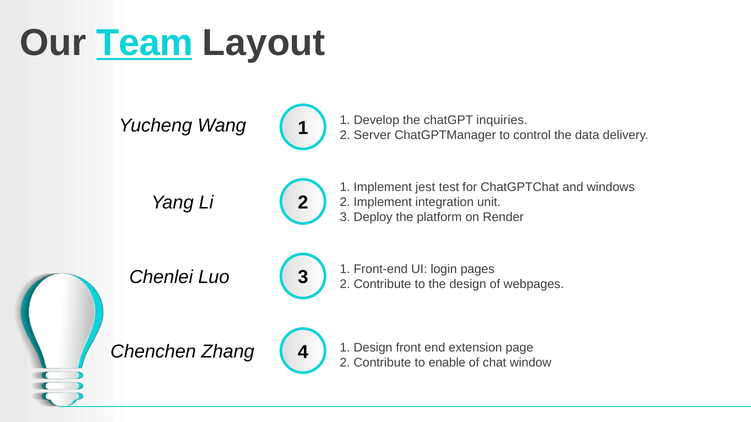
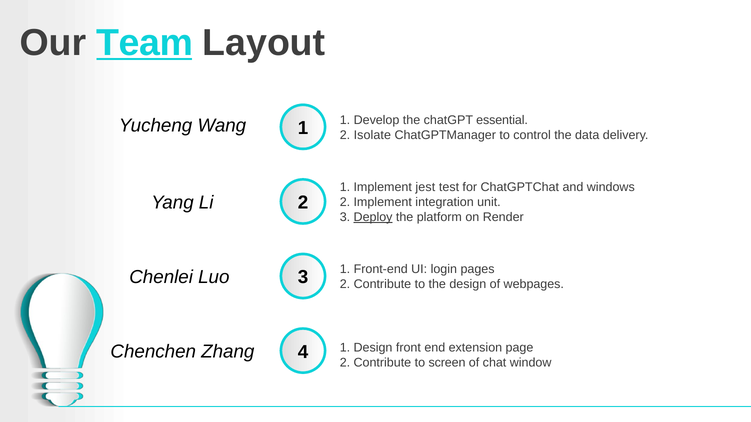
inquiries: inquiries -> essential
Server: Server -> Isolate
Deploy underline: none -> present
enable: enable -> screen
